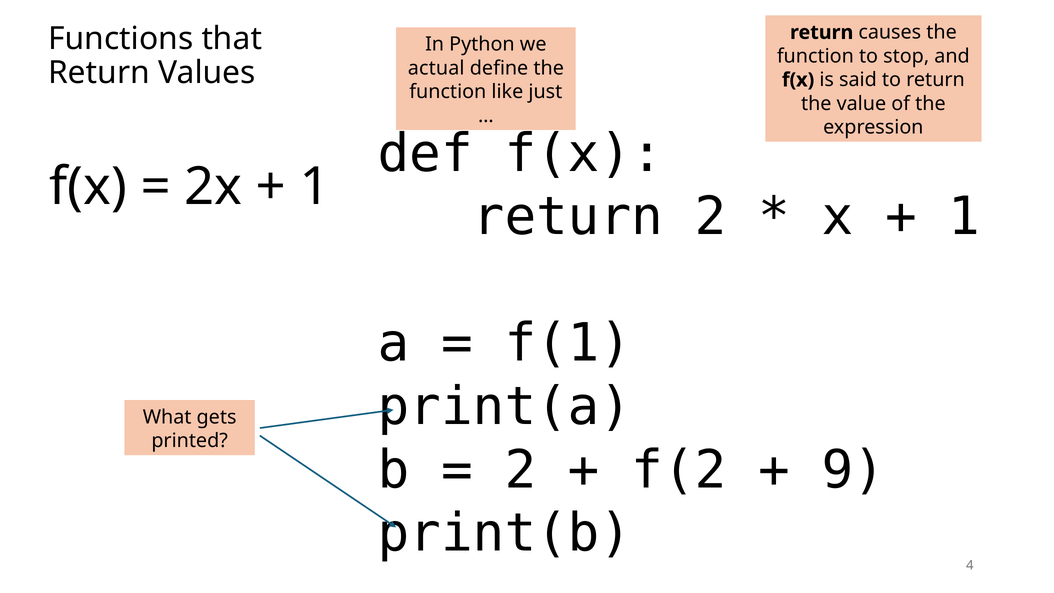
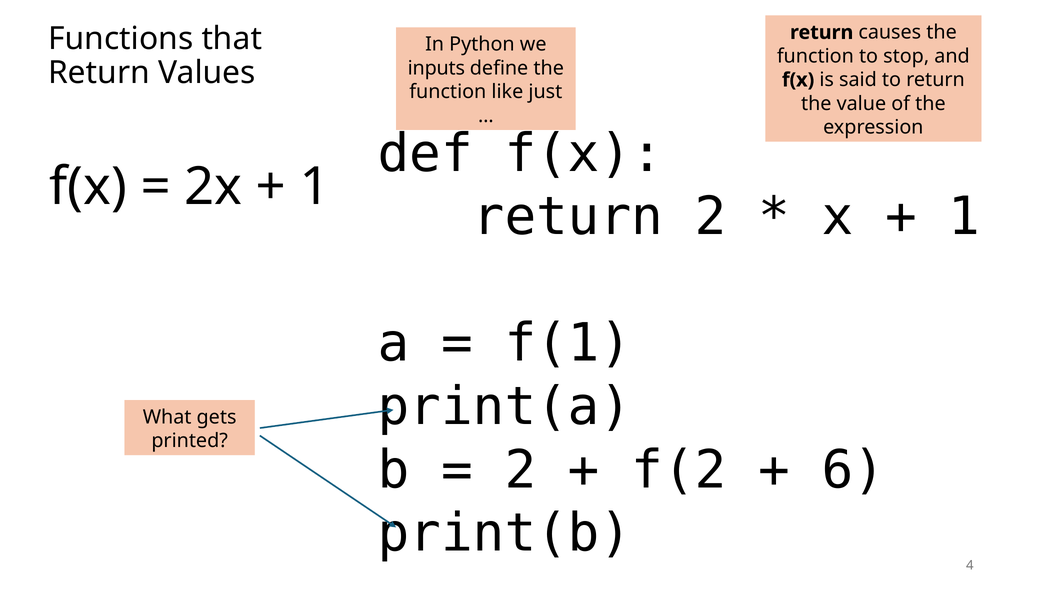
actual: actual -> inputs
9: 9 -> 6
